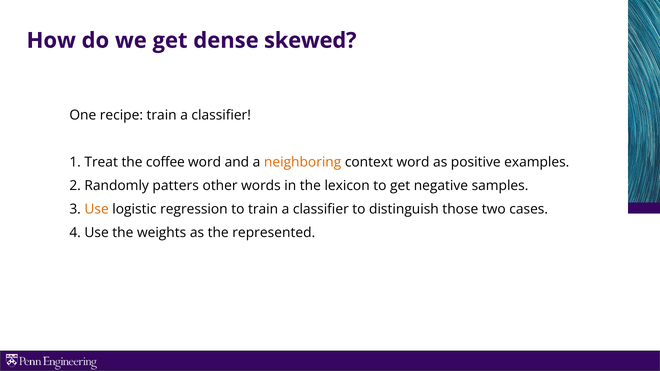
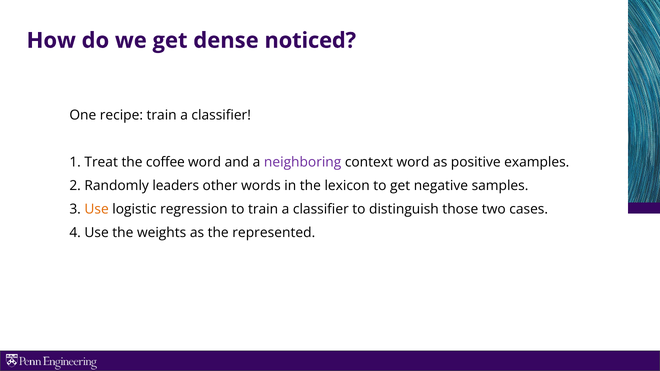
skewed: skewed -> noticed
neighboring colour: orange -> purple
patters: patters -> leaders
